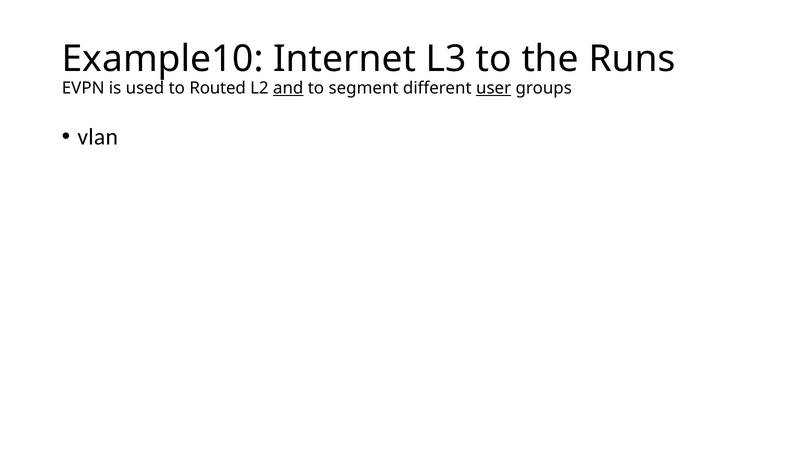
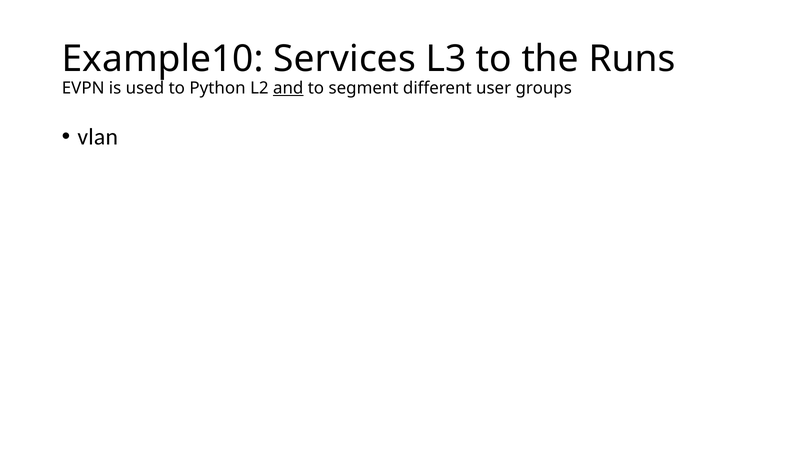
Internet: Internet -> Services
Routed: Routed -> Python
user underline: present -> none
